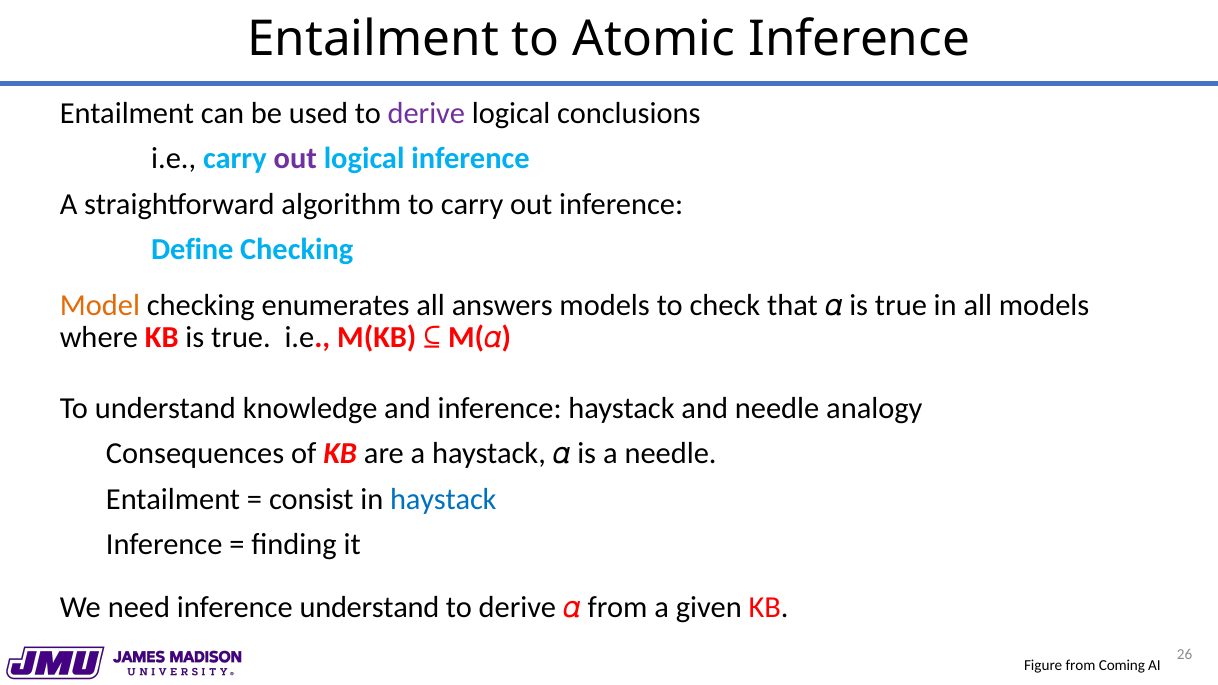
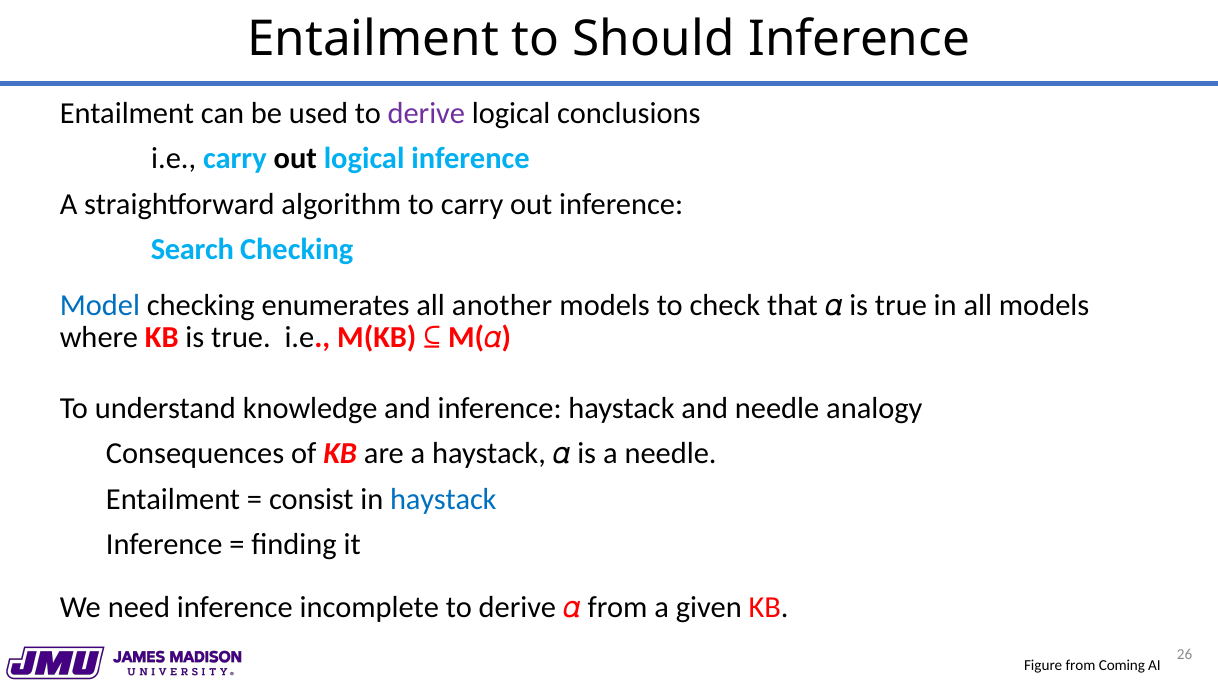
Atomic: Atomic -> Should
out at (295, 159) colour: purple -> black
Define: Define -> Search
Model colour: orange -> blue
answers: answers -> another
inference understand: understand -> incomplete
